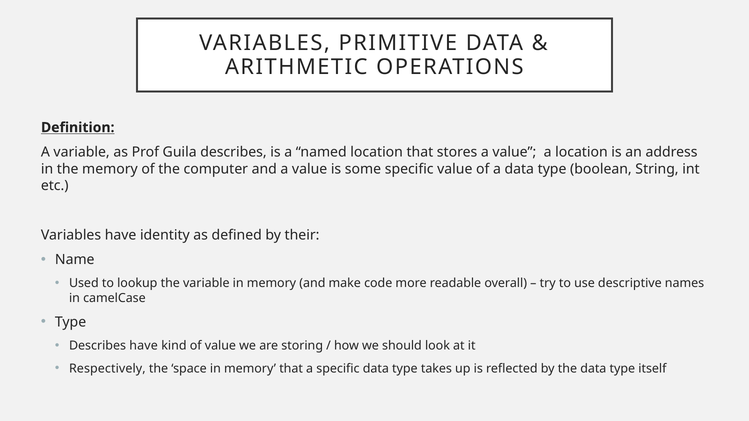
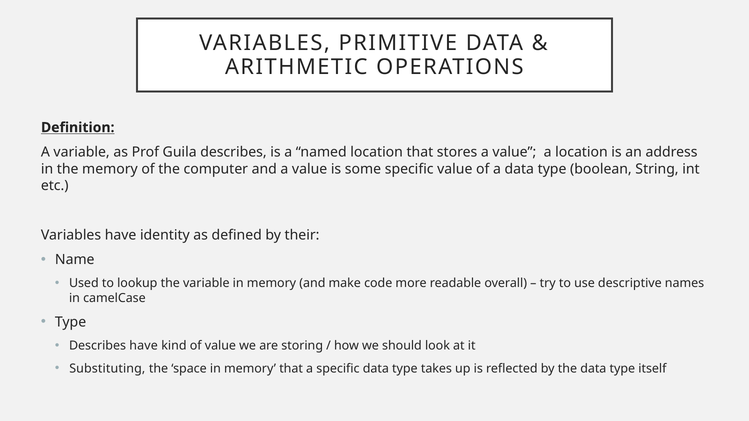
Respectively: Respectively -> Substituting
